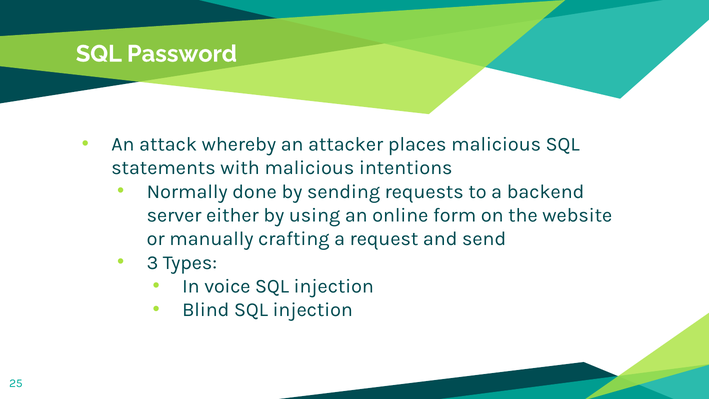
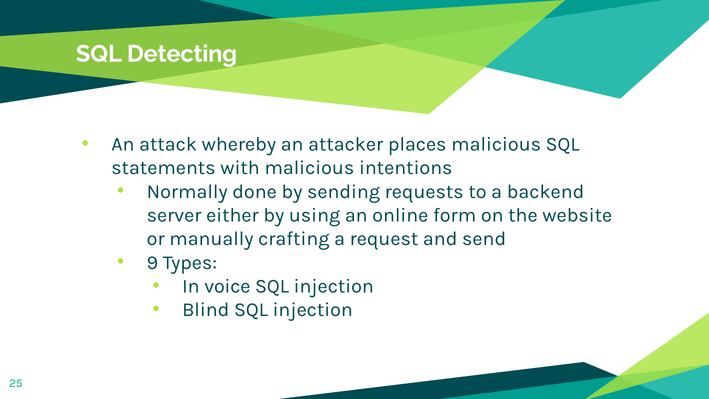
Password: Password -> Detecting
3: 3 -> 9
